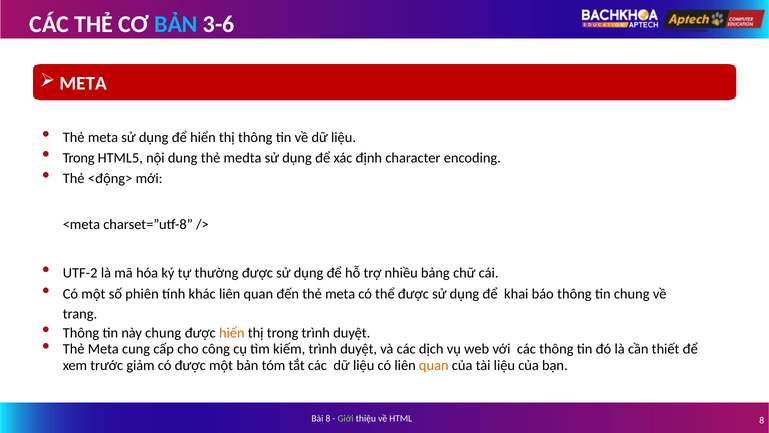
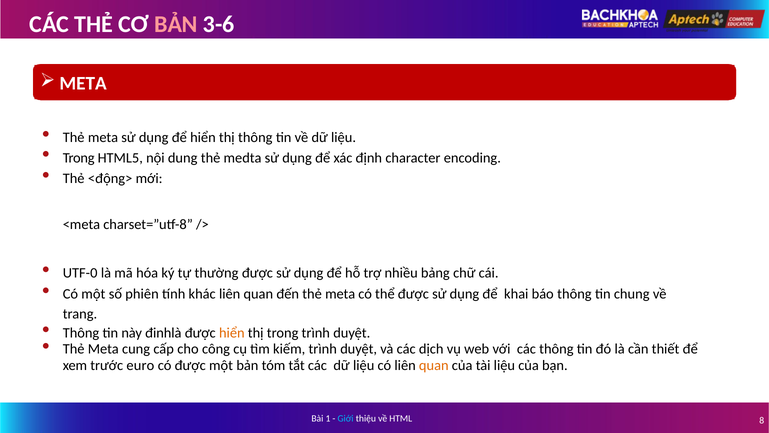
BẢN at (176, 24) colour: light blue -> pink
UTF-2: UTF-2 -> UTF-0
này chung: chung -> đinhlà
giảm: giảm -> euro
Bài 8: 8 -> 1
Giới colour: light green -> light blue
